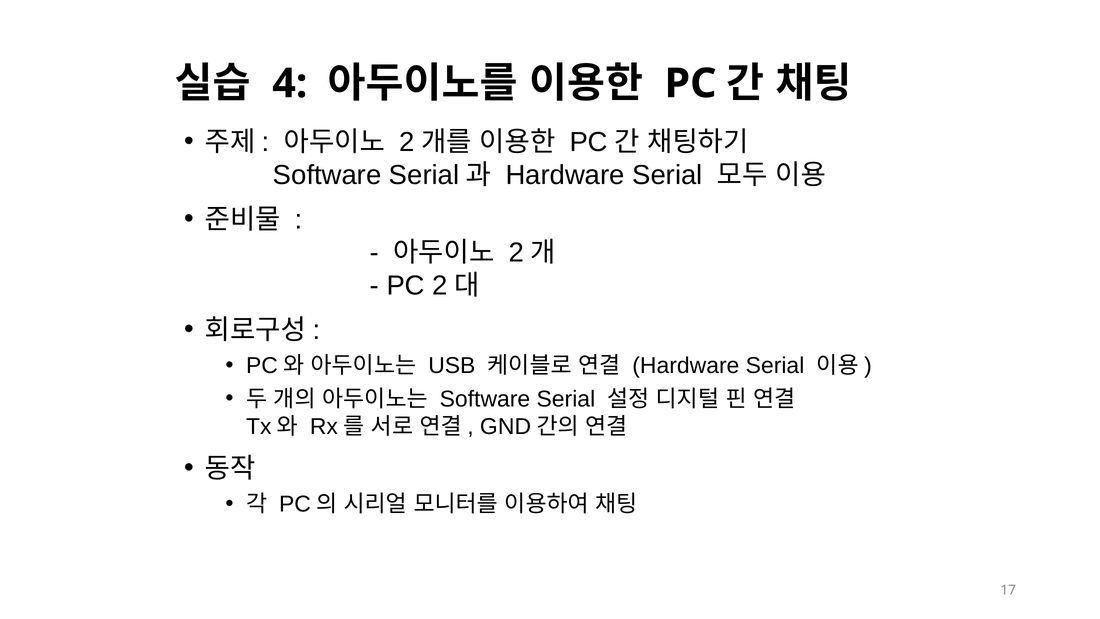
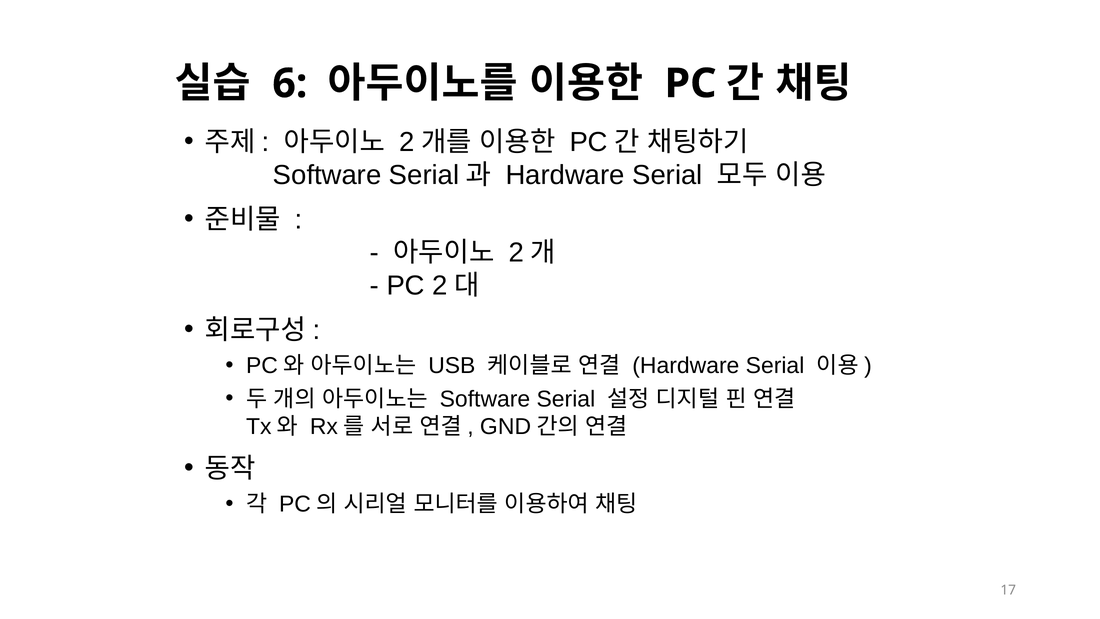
4: 4 -> 6
